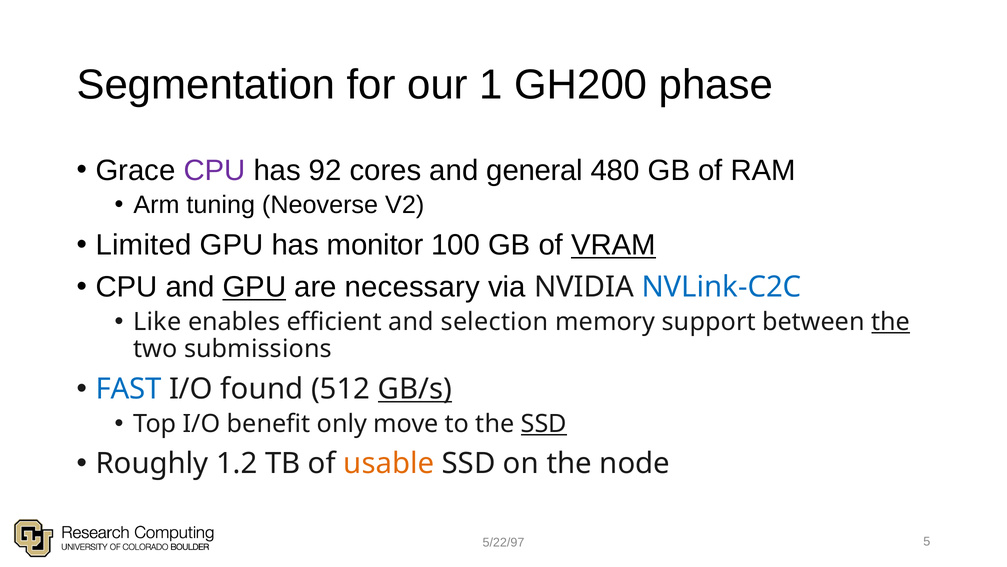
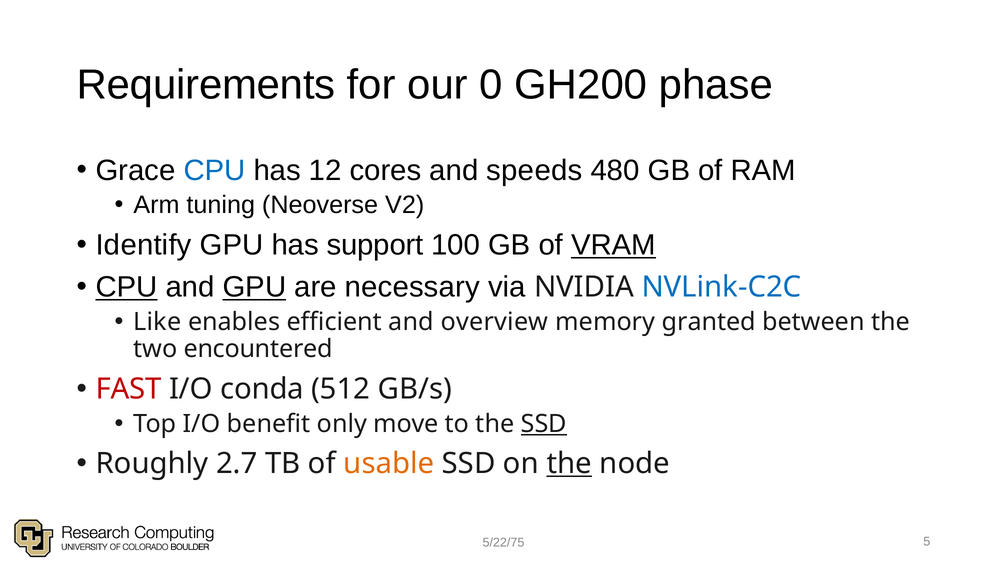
Segmentation: Segmentation -> Requirements
1: 1 -> 0
CPU at (215, 170) colour: purple -> blue
92: 92 -> 12
general: general -> speeds
Limited: Limited -> Identify
monitor: monitor -> support
CPU at (127, 287) underline: none -> present
selection: selection -> overview
support: support -> granted
the at (891, 322) underline: present -> none
submissions: submissions -> encountered
FAST colour: blue -> red
found: found -> conda
GB/s underline: present -> none
1.2: 1.2 -> 2.7
the at (569, 463) underline: none -> present
5/22/97: 5/22/97 -> 5/22/75
